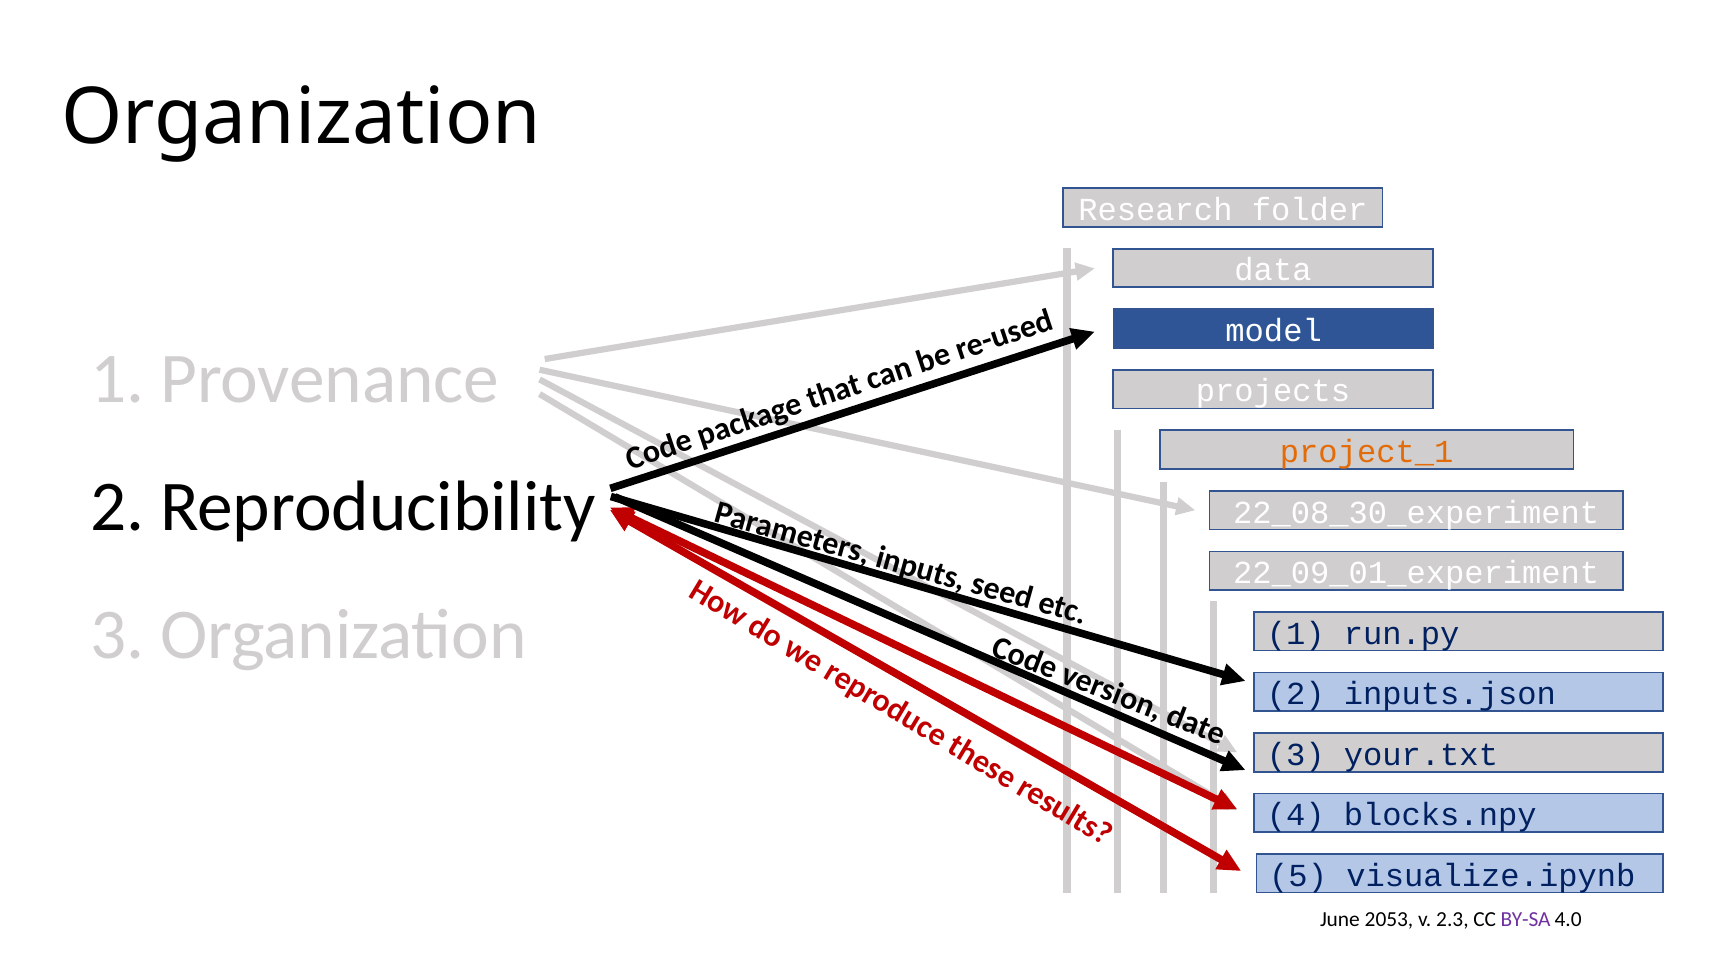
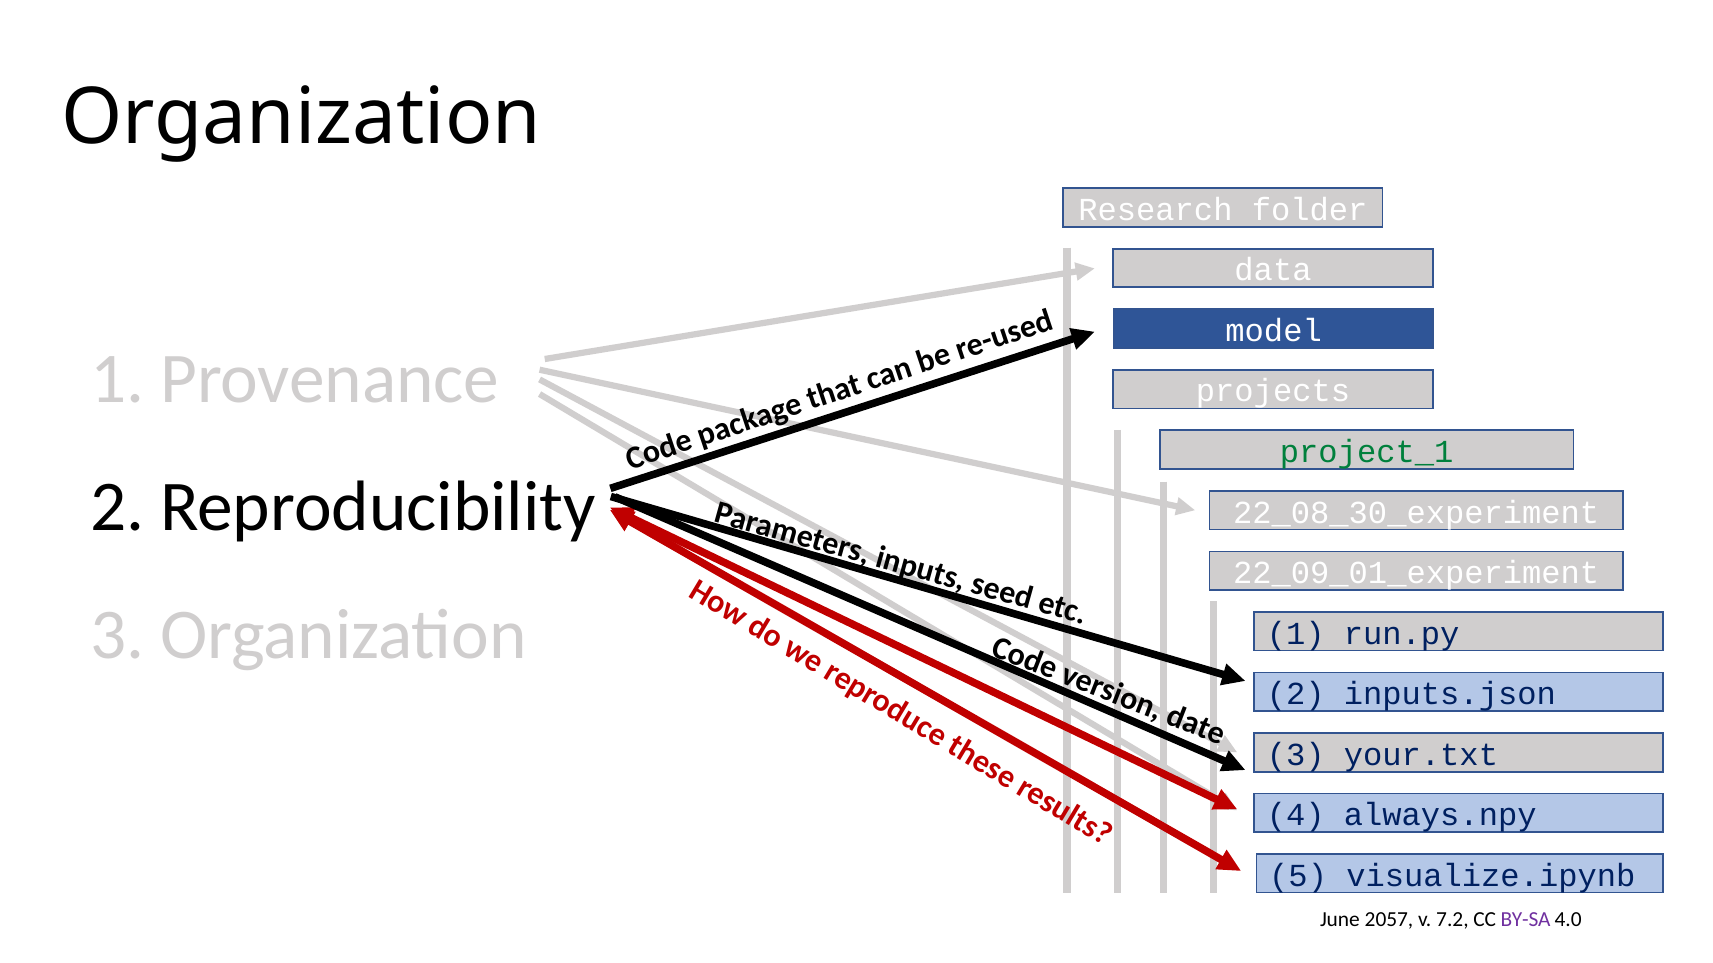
project_1 colour: orange -> green
blocks.npy: blocks.npy -> always.npy
2053: 2053 -> 2057
2.3: 2.3 -> 7.2
